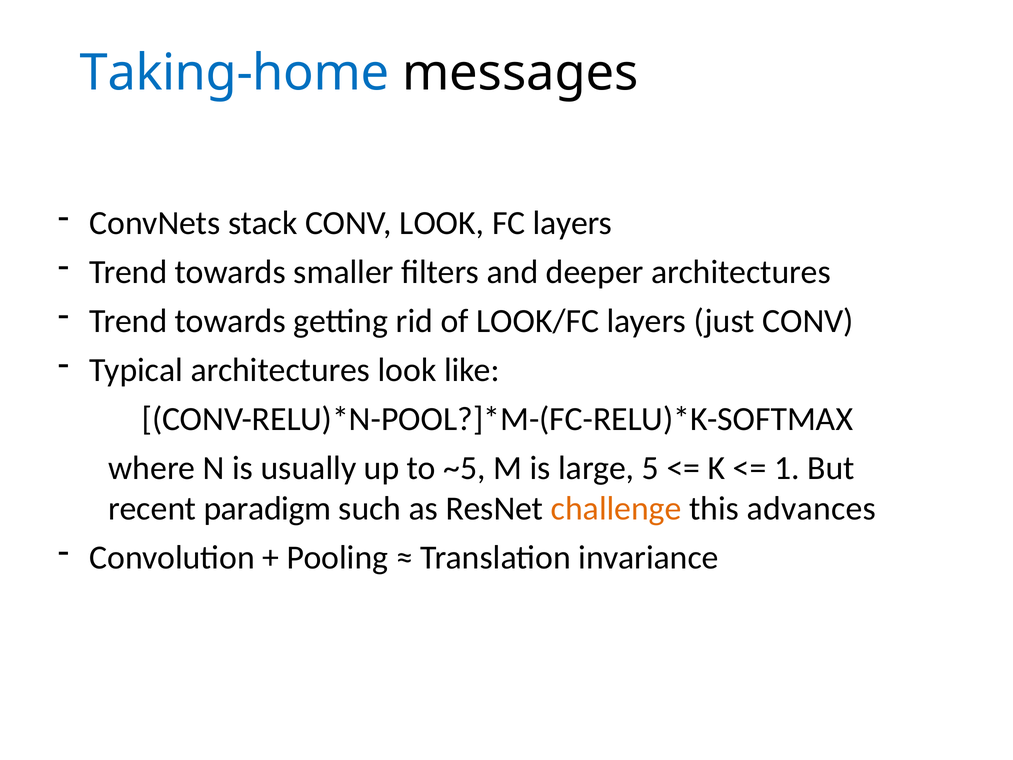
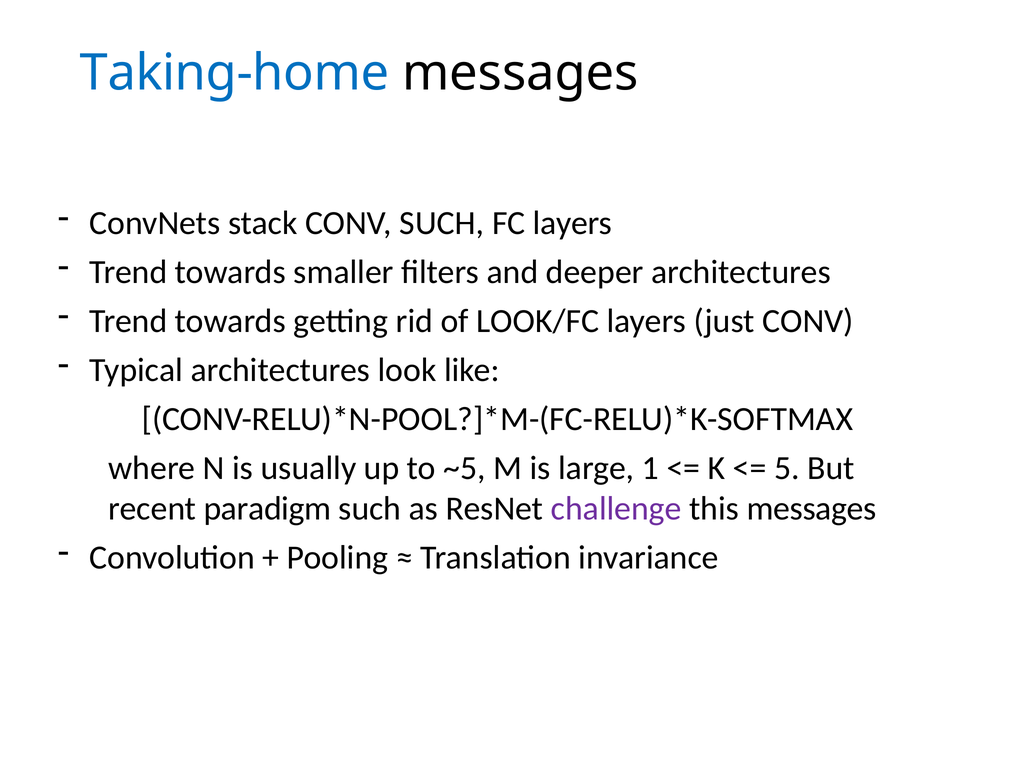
CONV LOOK: LOOK -> SUCH
5: 5 -> 1
1: 1 -> 5
challenge colour: orange -> purple
this advances: advances -> messages
